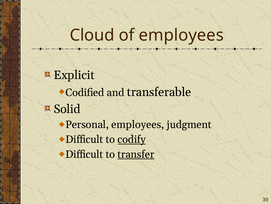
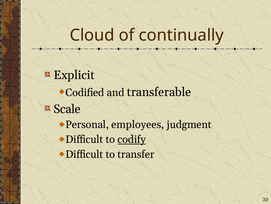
of employees: employees -> continually
Solid: Solid -> Scale
transfer underline: present -> none
